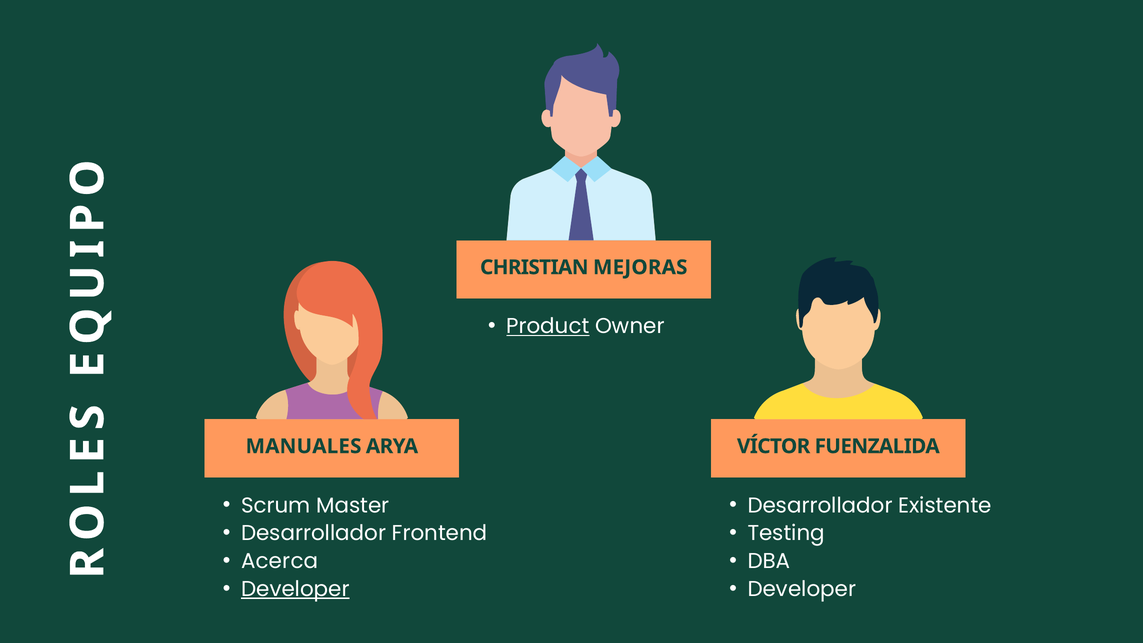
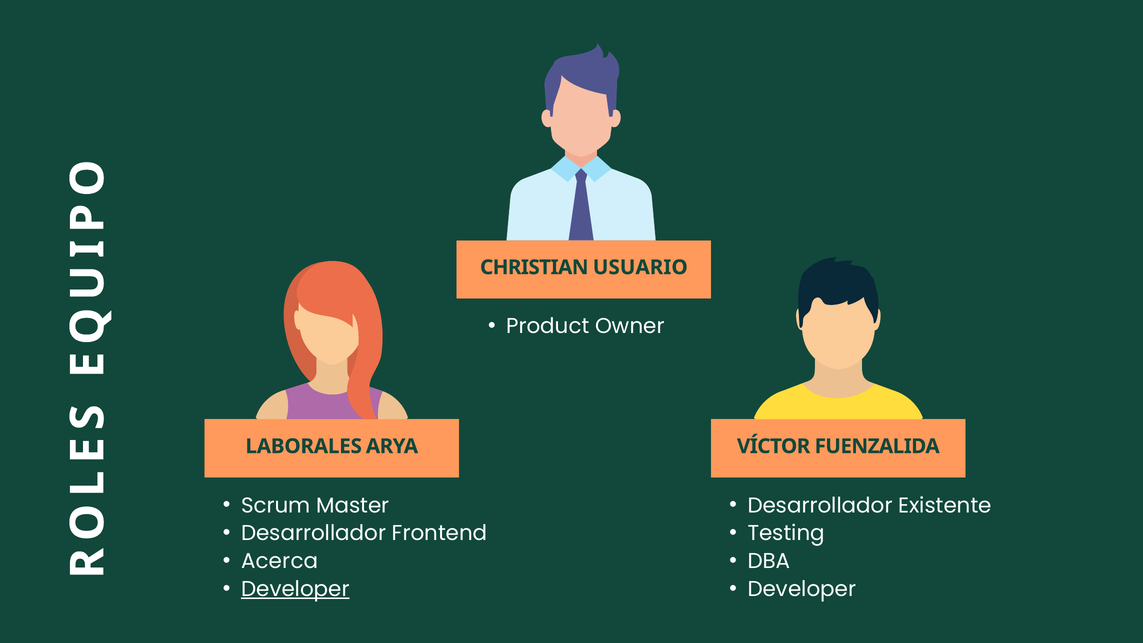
MEJORAS: MEJORAS -> USUARIO
Product underline: present -> none
MANUALES: MANUALES -> LABORALES
